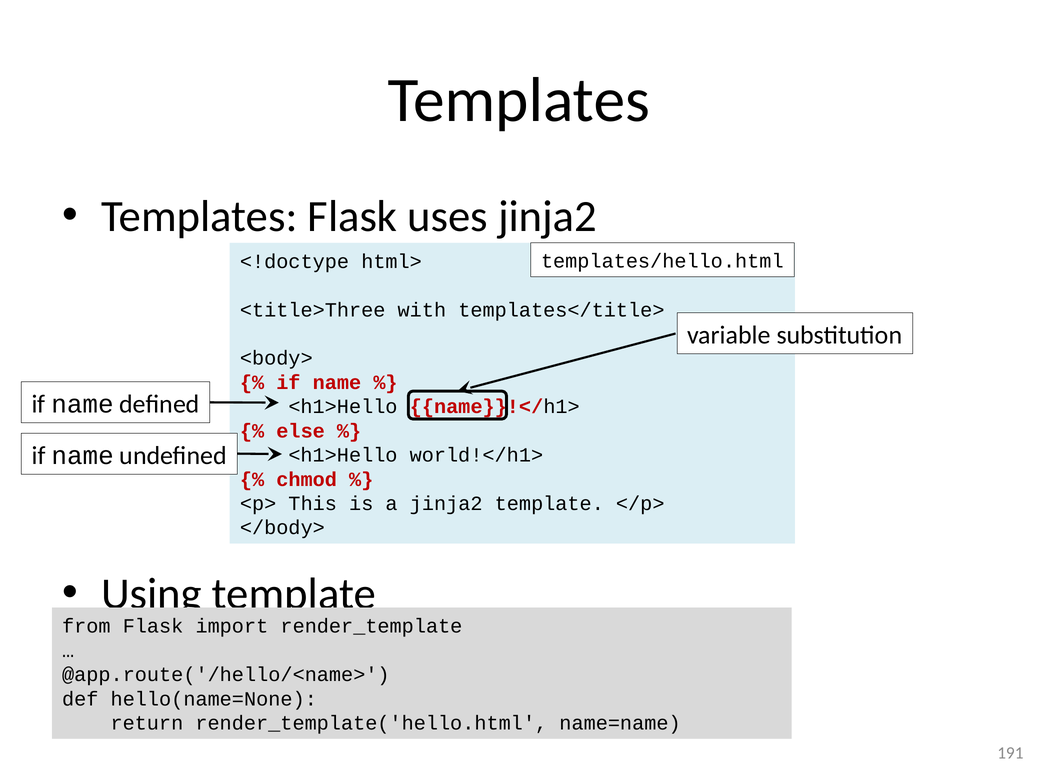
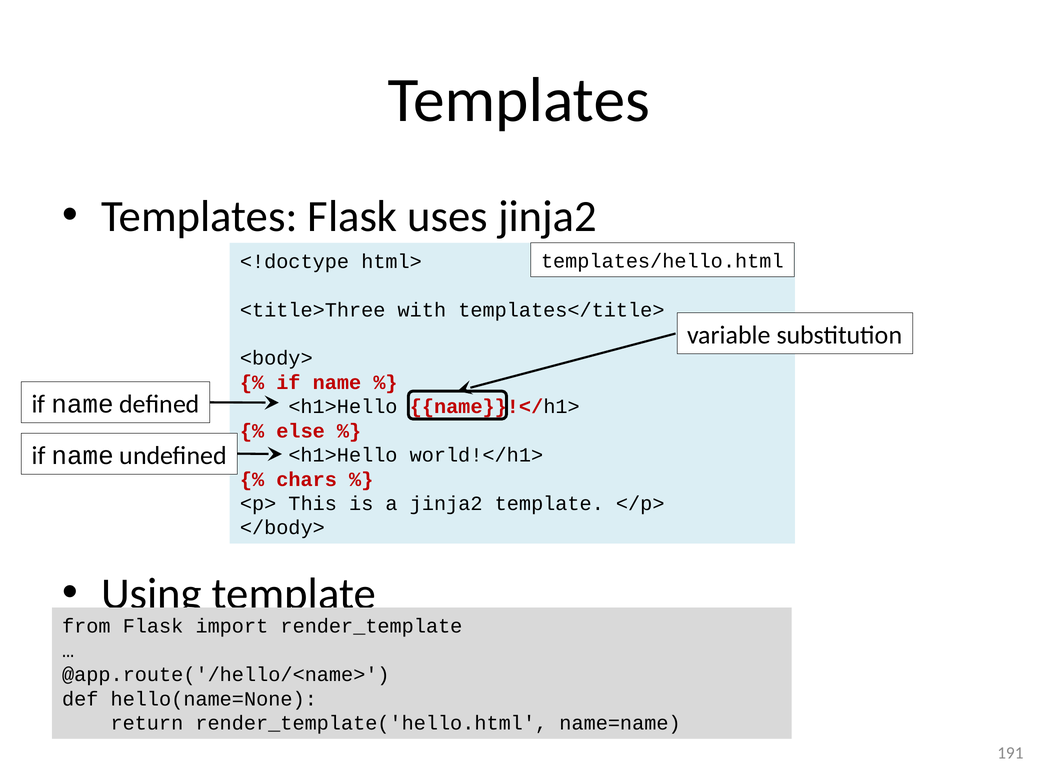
chmod: chmod -> chars
